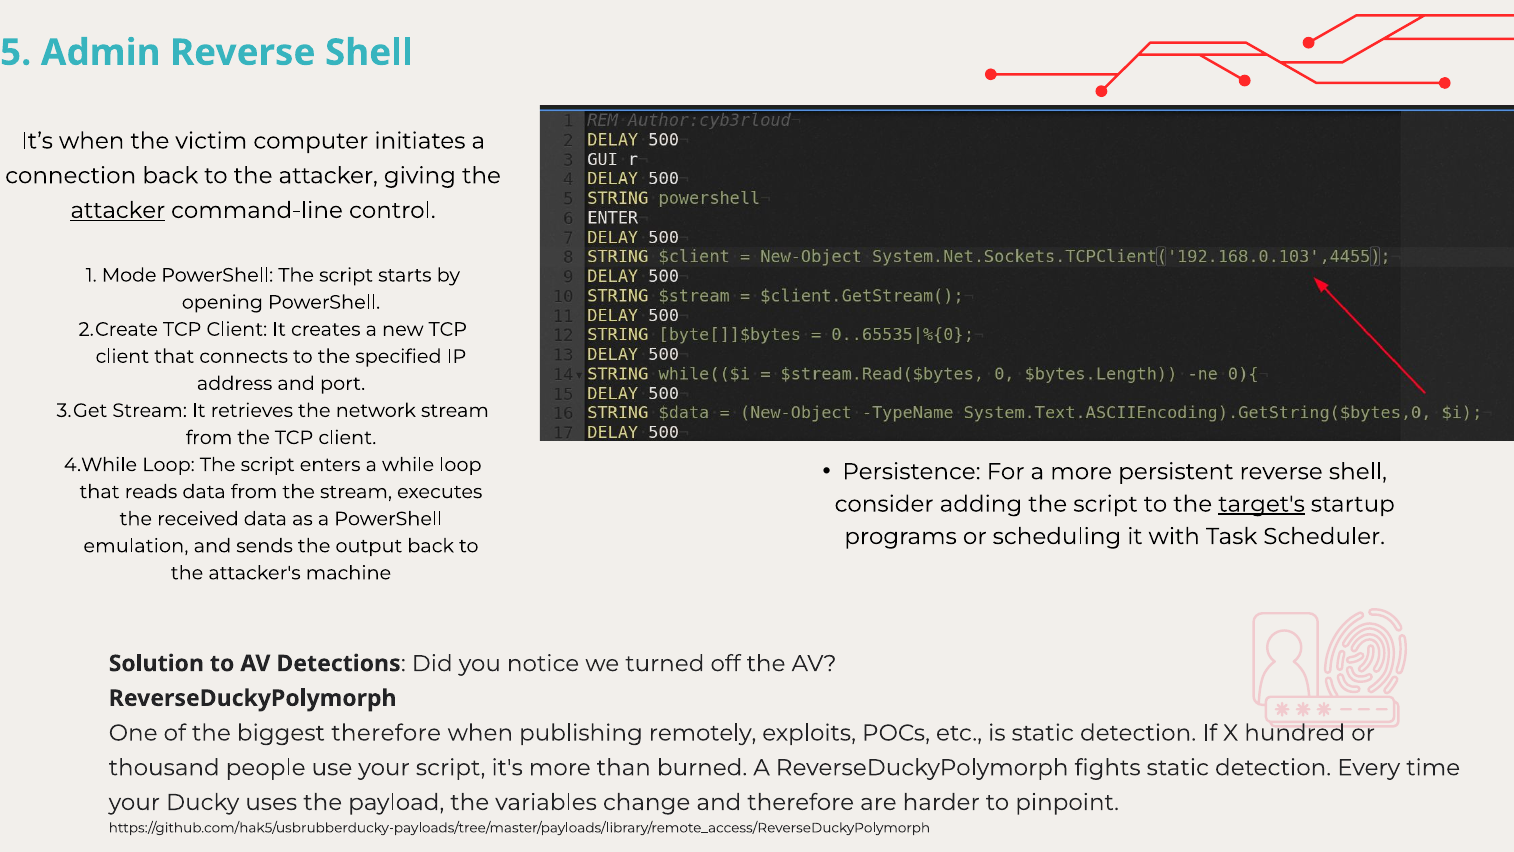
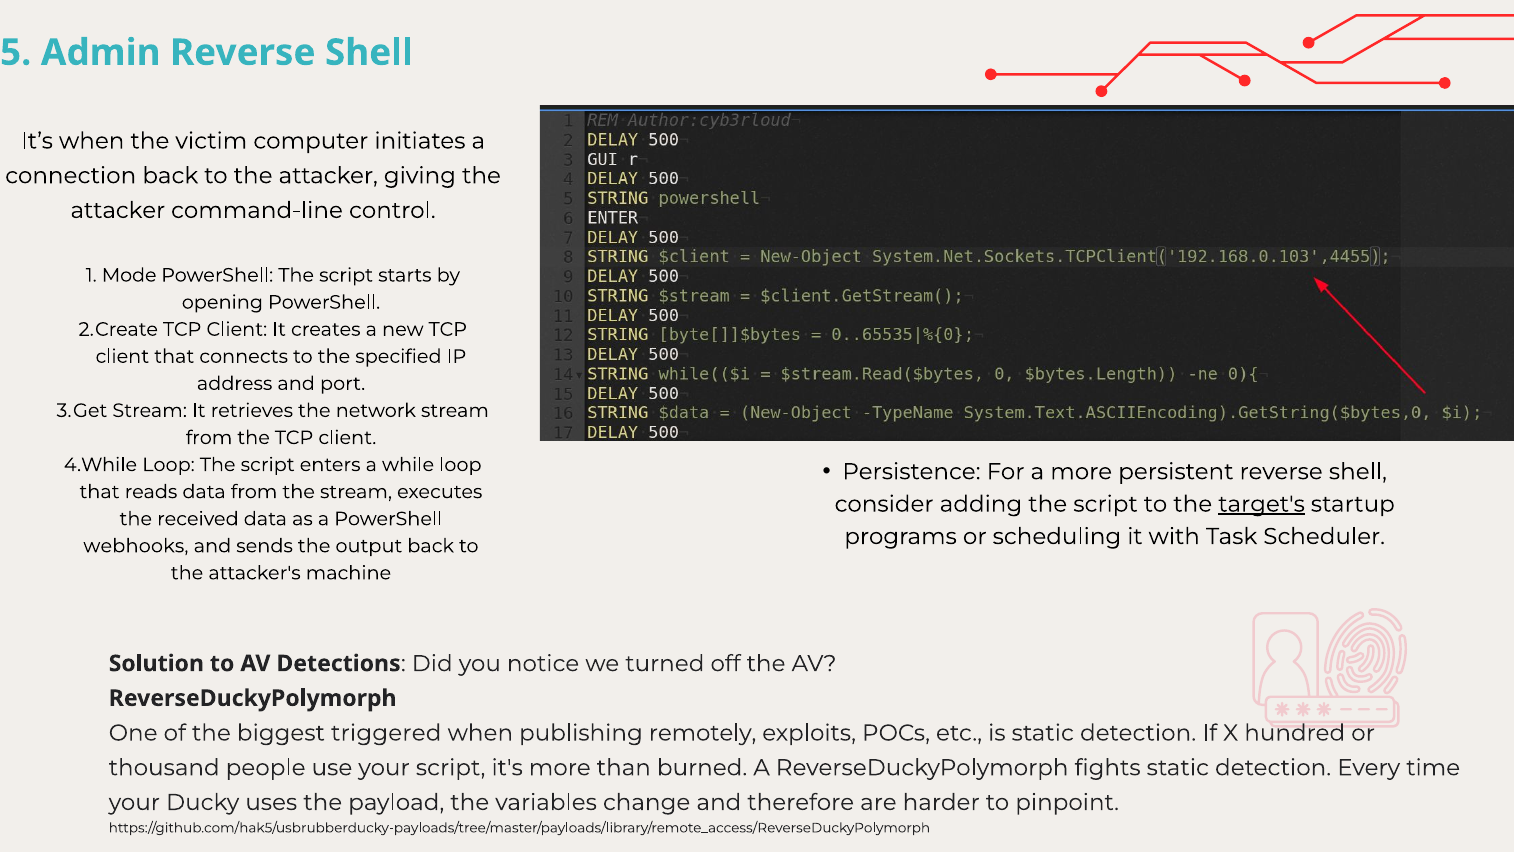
attacker at (118, 210) underline: present -> none
emulation: emulation -> webhooks
biggest therefore: therefore -> triggered
